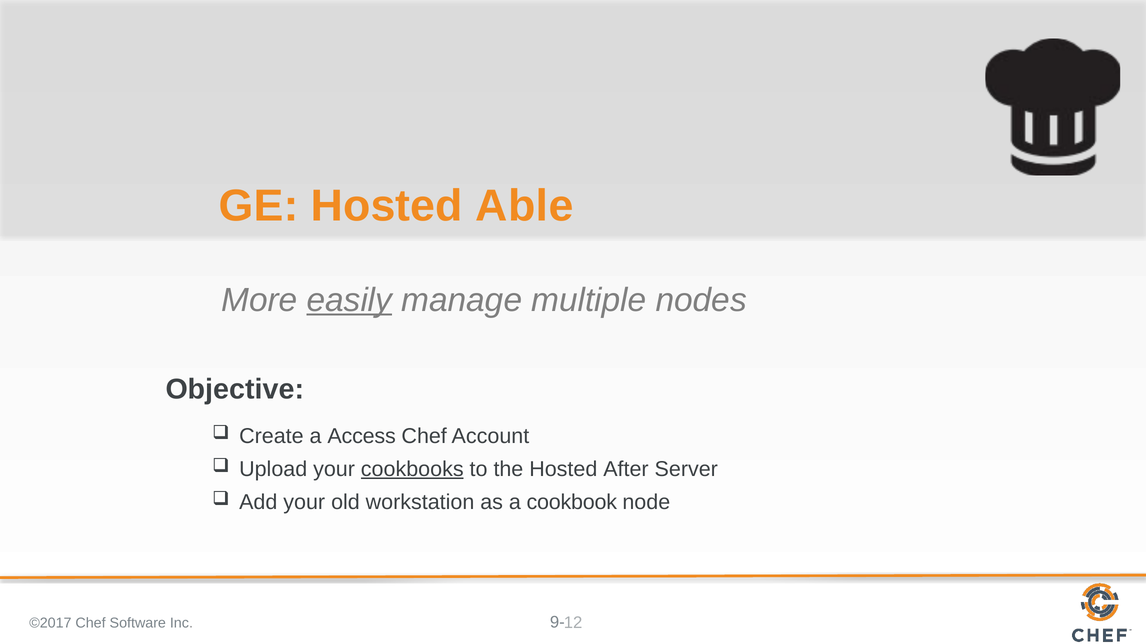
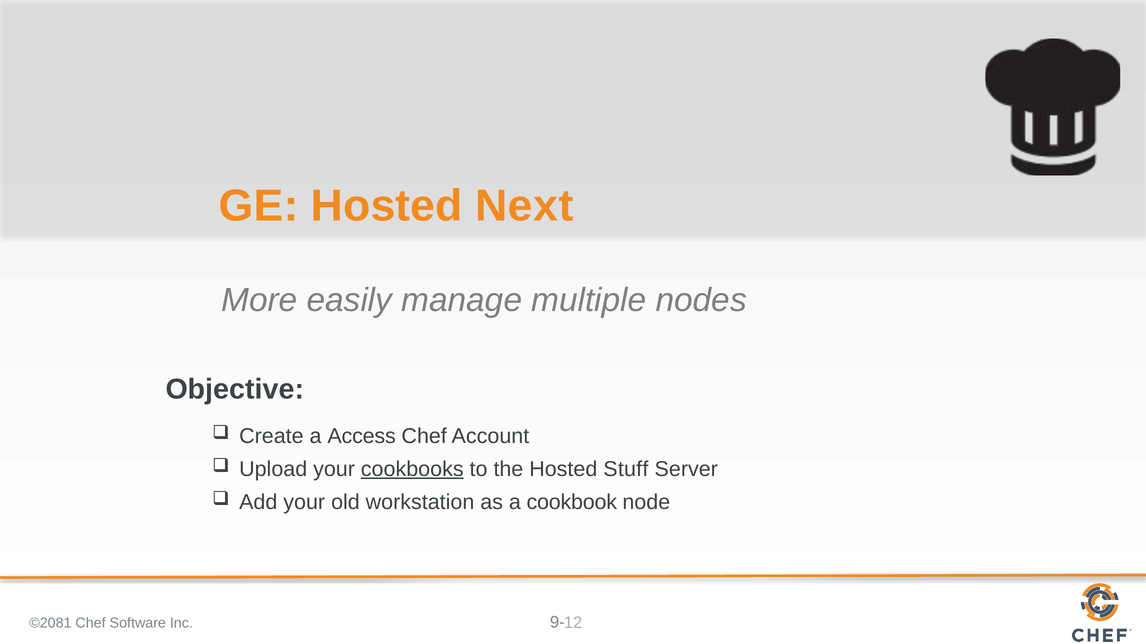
Able: Able -> Next
easily underline: present -> none
After: After -> Stuff
©2017: ©2017 -> ©2081
